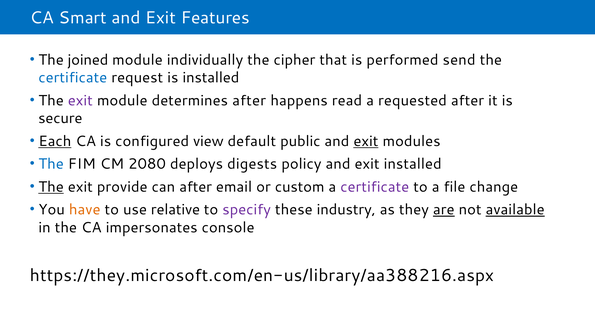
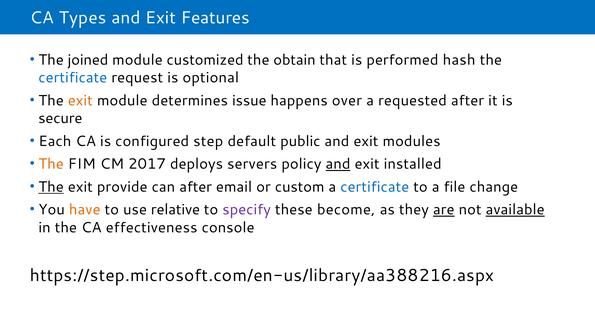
Smart: Smart -> Types
individually: individually -> customized
cipher: cipher -> obtain
send: send -> hash
is installed: installed -> optional
exit at (80, 100) colour: purple -> orange
determines after: after -> issue
read: read -> over
Each underline: present -> none
view: view -> step
exit at (366, 141) underline: present -> none
The at (51, 164) colour: blue -> orange
2080: 2080 -> 2017
digests: digests -> servers
and at (338, 164) underline: none -> present
certificate at (375, 187) colour: purple -> blue
industry: industry -> become
impersonates: impersonates -> effectiveness
https://they.microsoft.com/en-us/library/aa388216.aspx: https://they.microsoft.com/en-us/library/aa388216.aspx -> https://step.microsoft.com/en-us/library/aa388216.aspx
